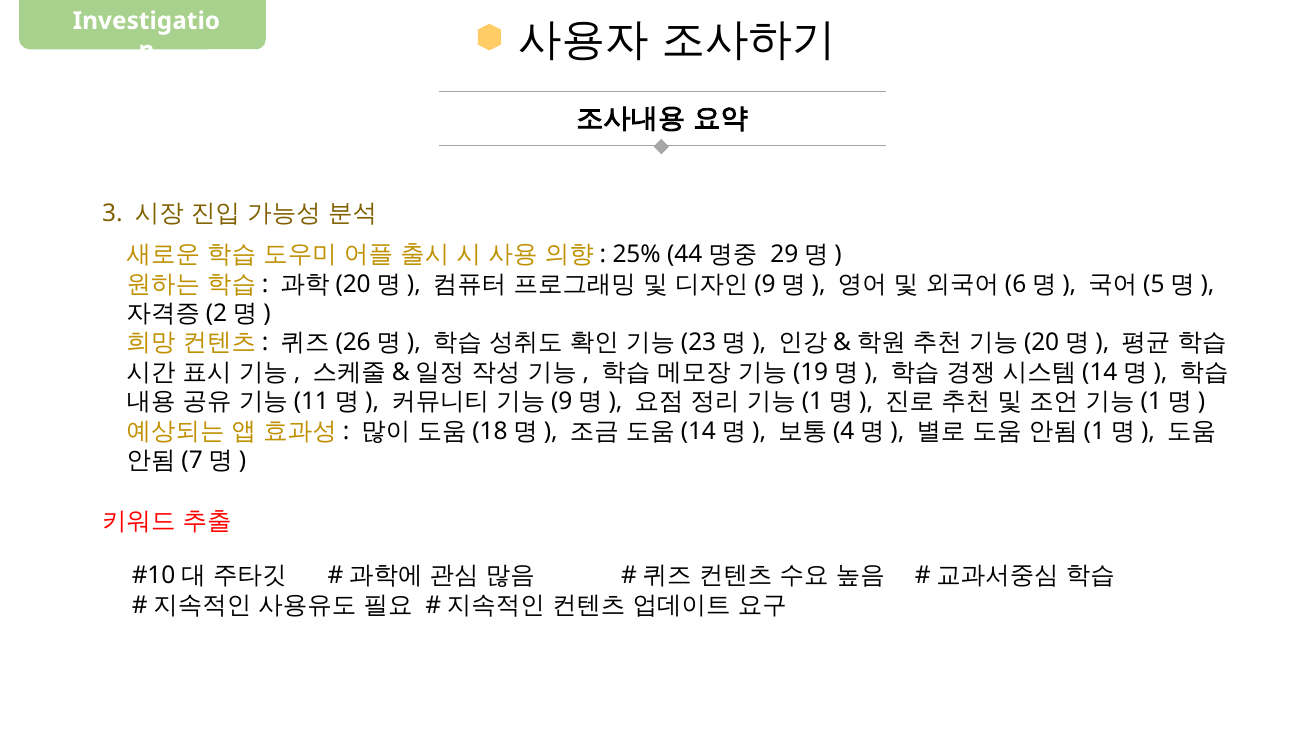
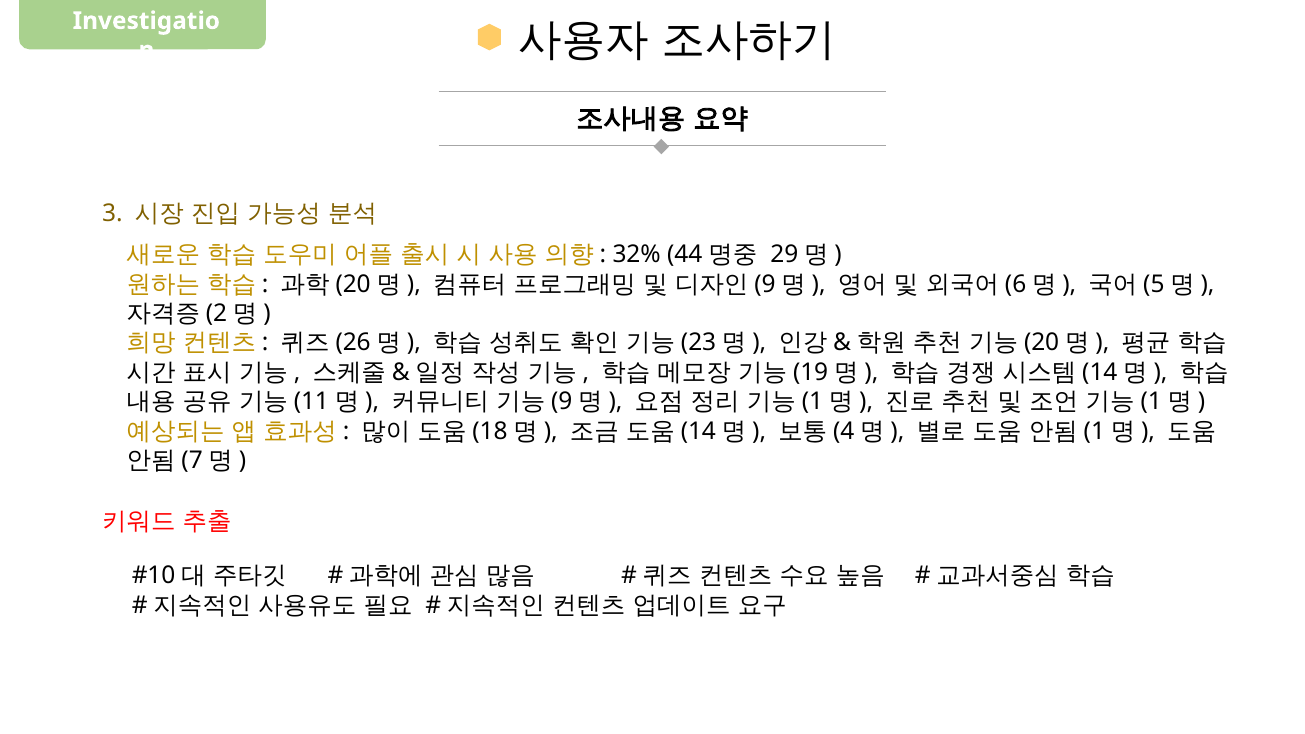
25%: 25% -> 32%
